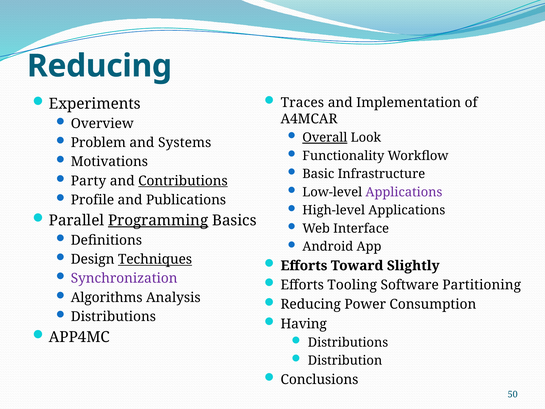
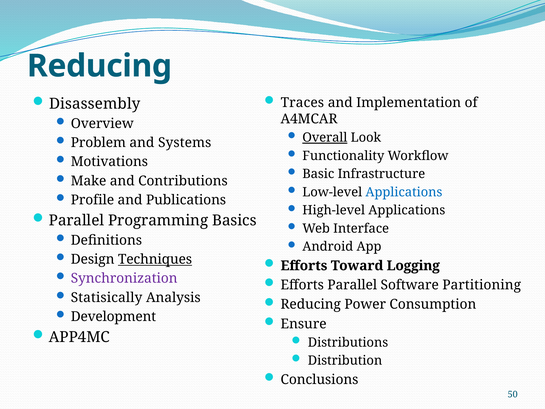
Experiments: Experiments -> Disassembly
Party: Party -> Make
Contributions underline: present -> none
Applications at (404, 192) colour: purple -> blue
Programming underline: present -> none
Slightly: Slightly -> Logging
Efforts Tooling: Tooling -> Parallel
Algorithms: Algorithms -> Statisically
Distributions at (113, 316): Distributions -> Development
Having: Having -> Ensure
